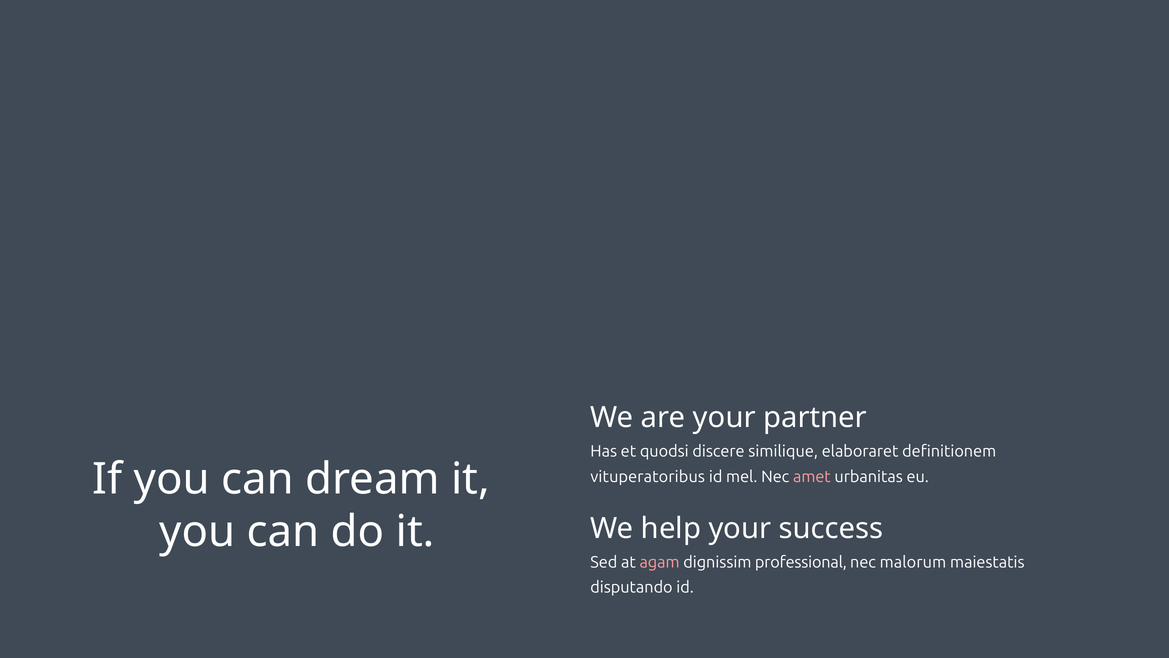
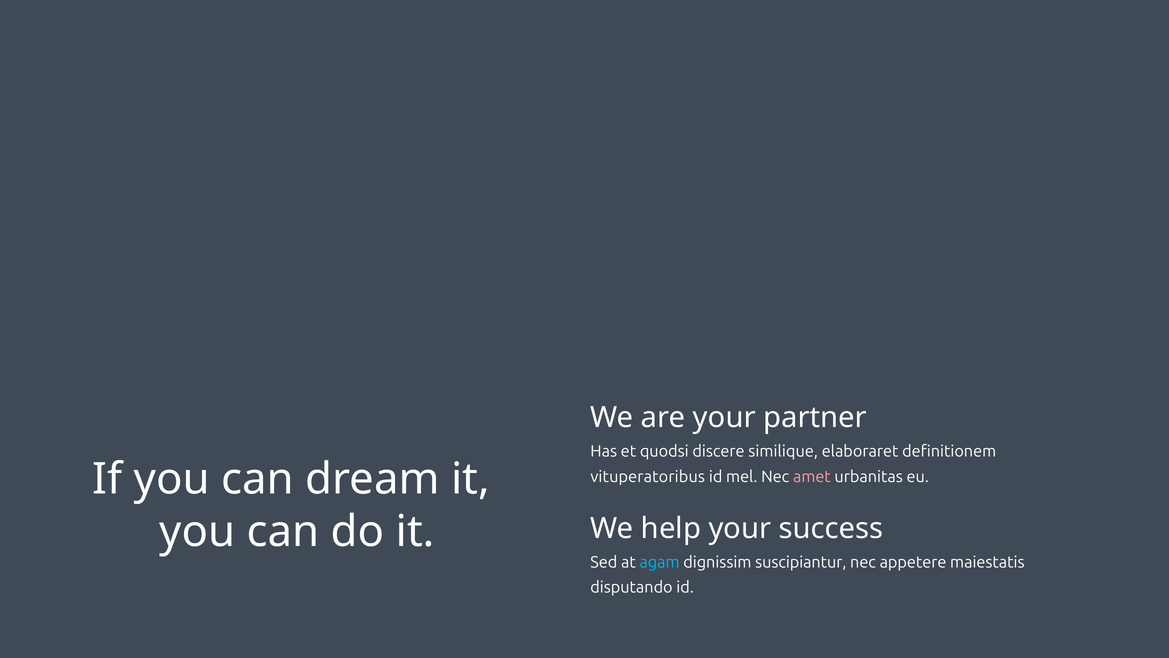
agam colour: pink -> light blue
professional: professional -> suscipiantur
malorum: malorum -> appetere
